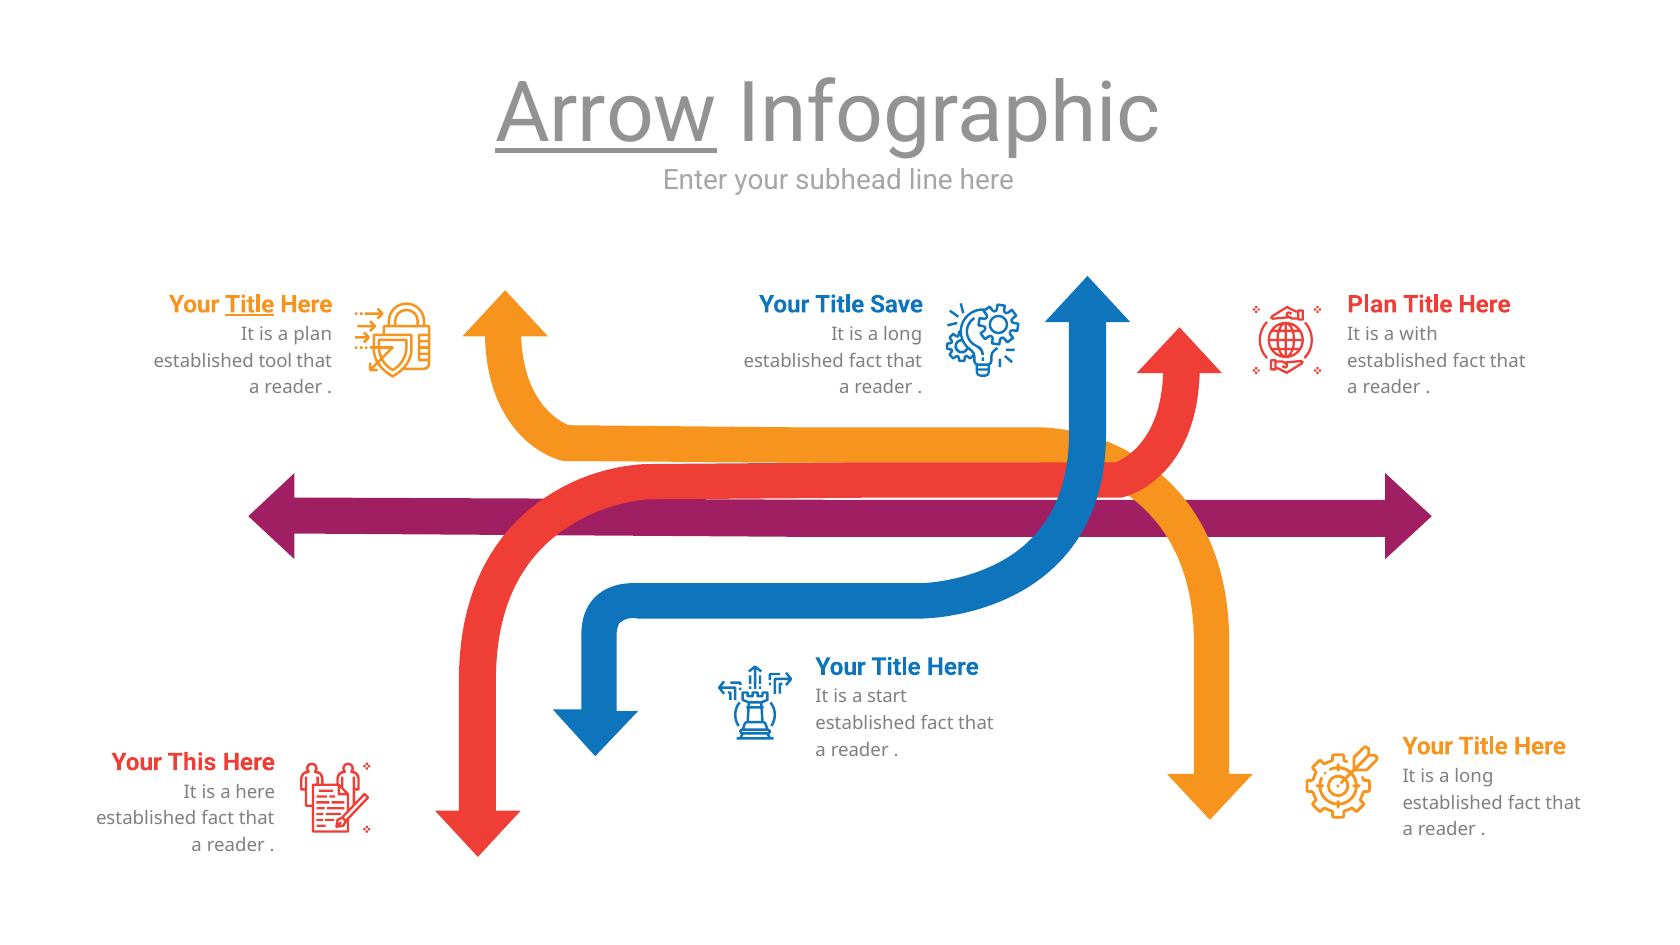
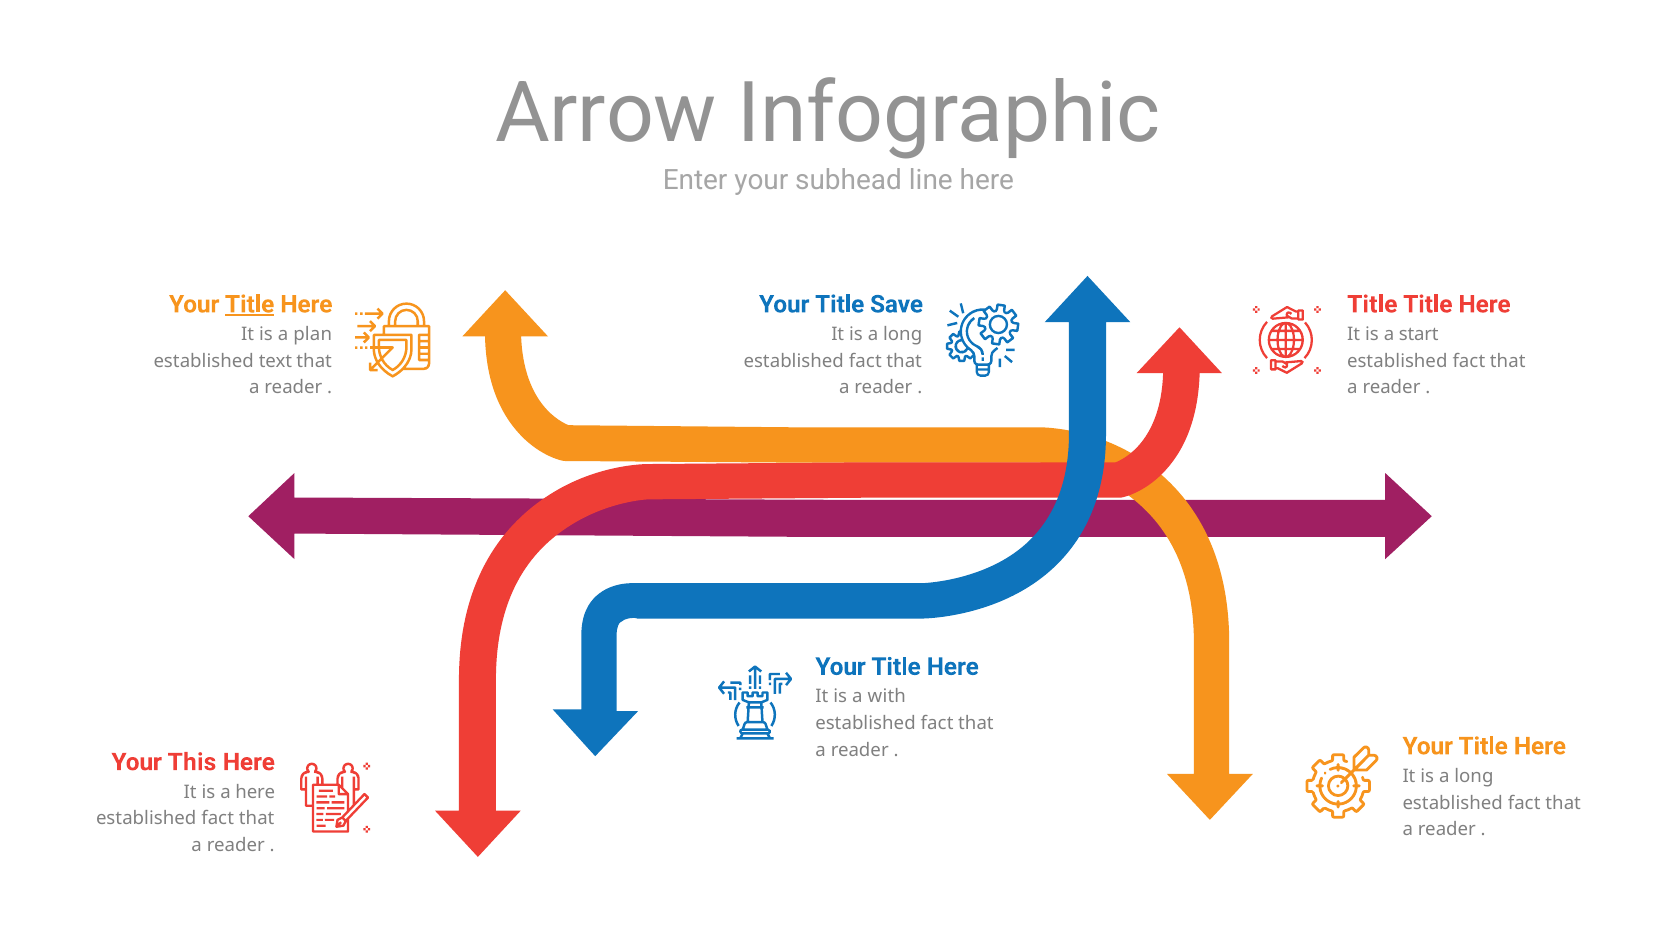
Arrow underline: present -> none
Plan at (1372, 304): Plan -> Title
with: with -> start
tool: tool -> text
start: start -> with
